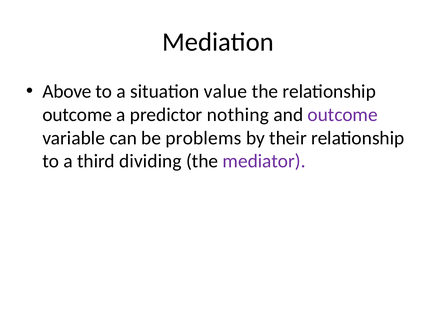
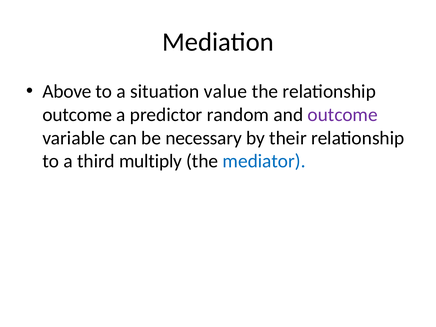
nothing: nothing -> random
problems: problems -> necessary
dividing: dividing -> multiply
mediator colour: purple -> blue
